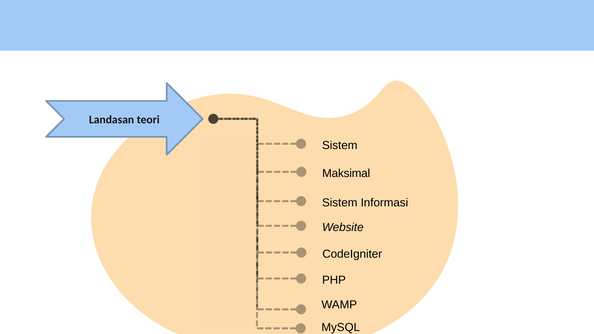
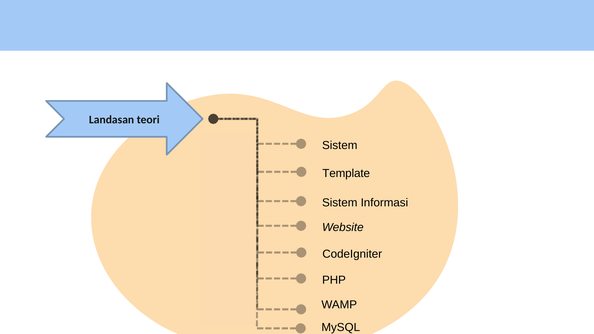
Maksimal: Maksimal -> Template
